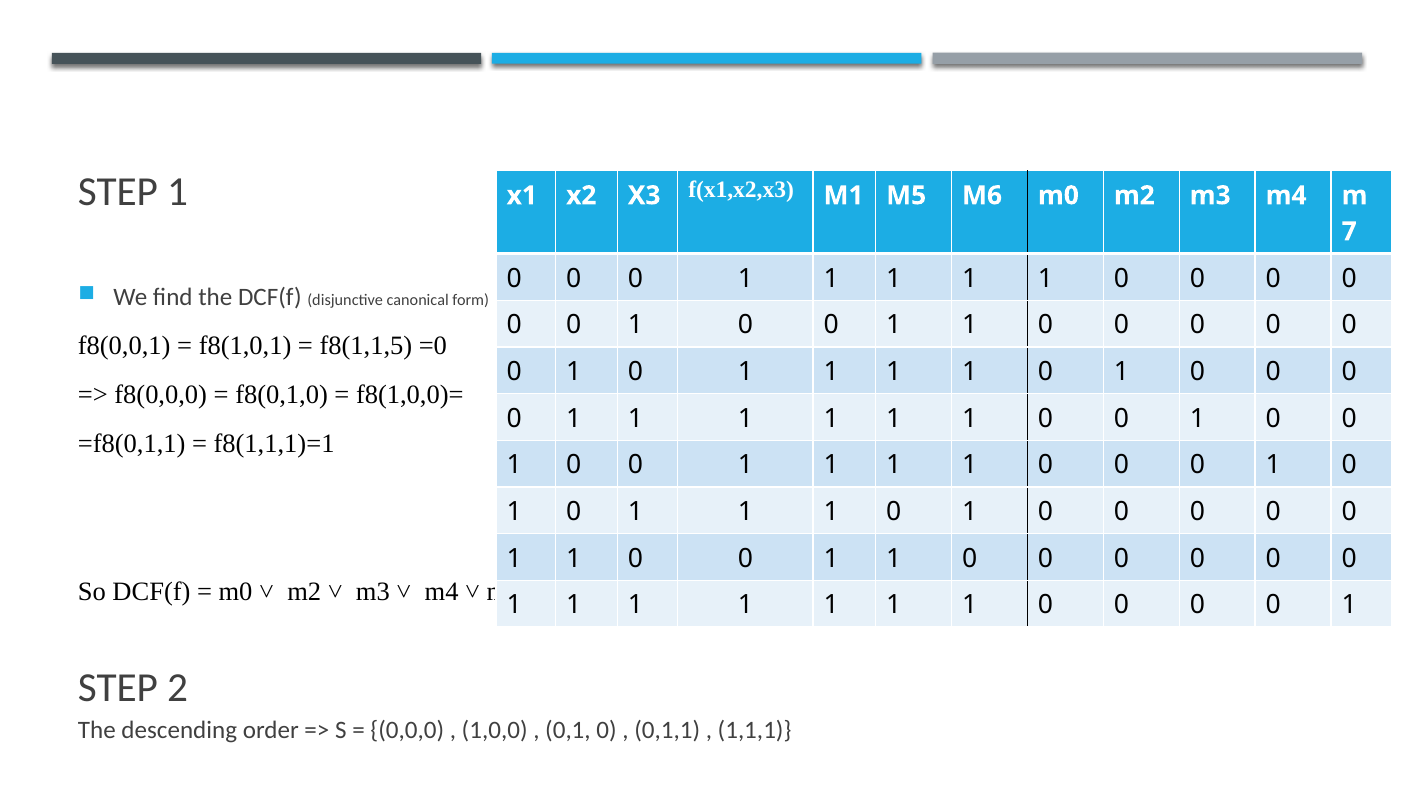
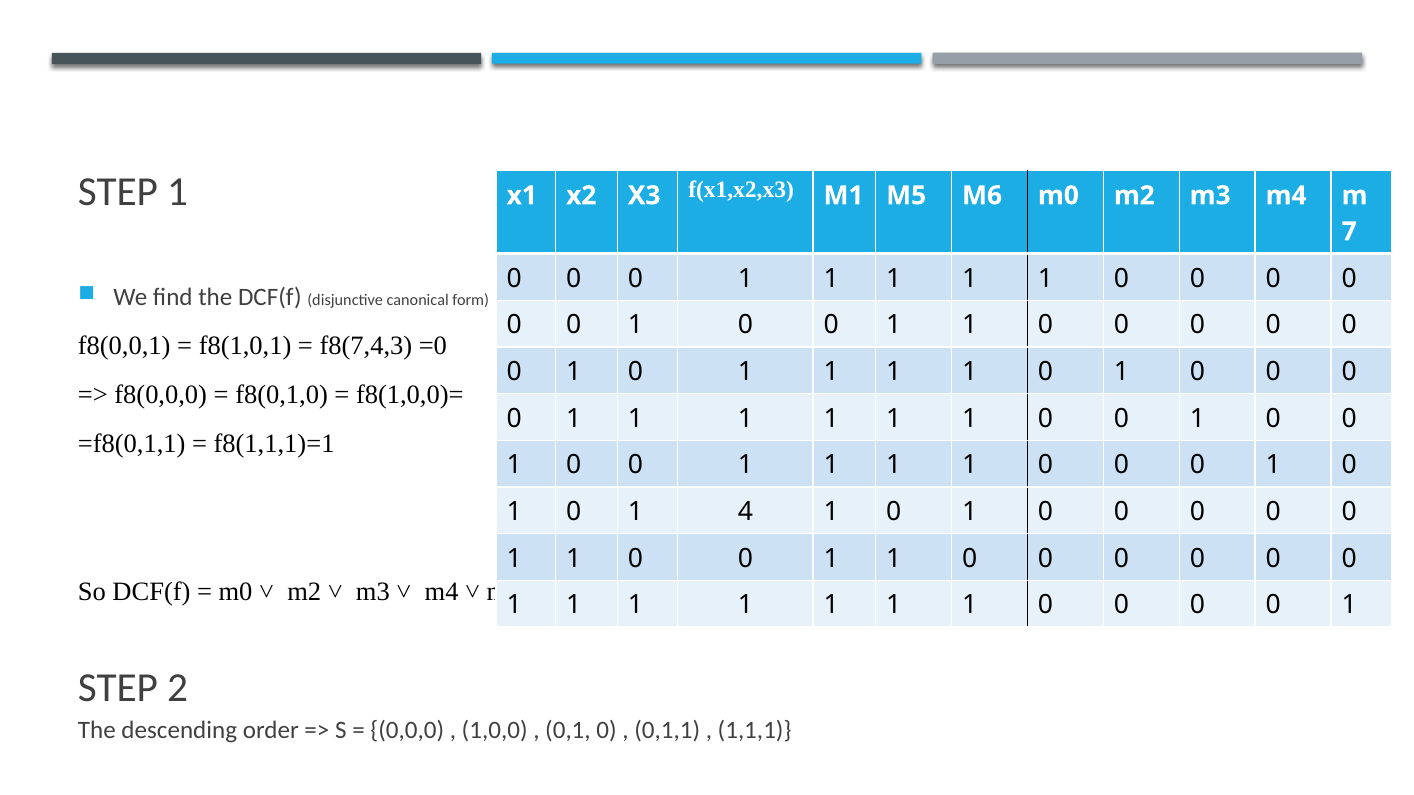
f8(1,1,5: f8(1,1,5 -> f8(7,4,3
1 at (745, 512): 1 -> 4
